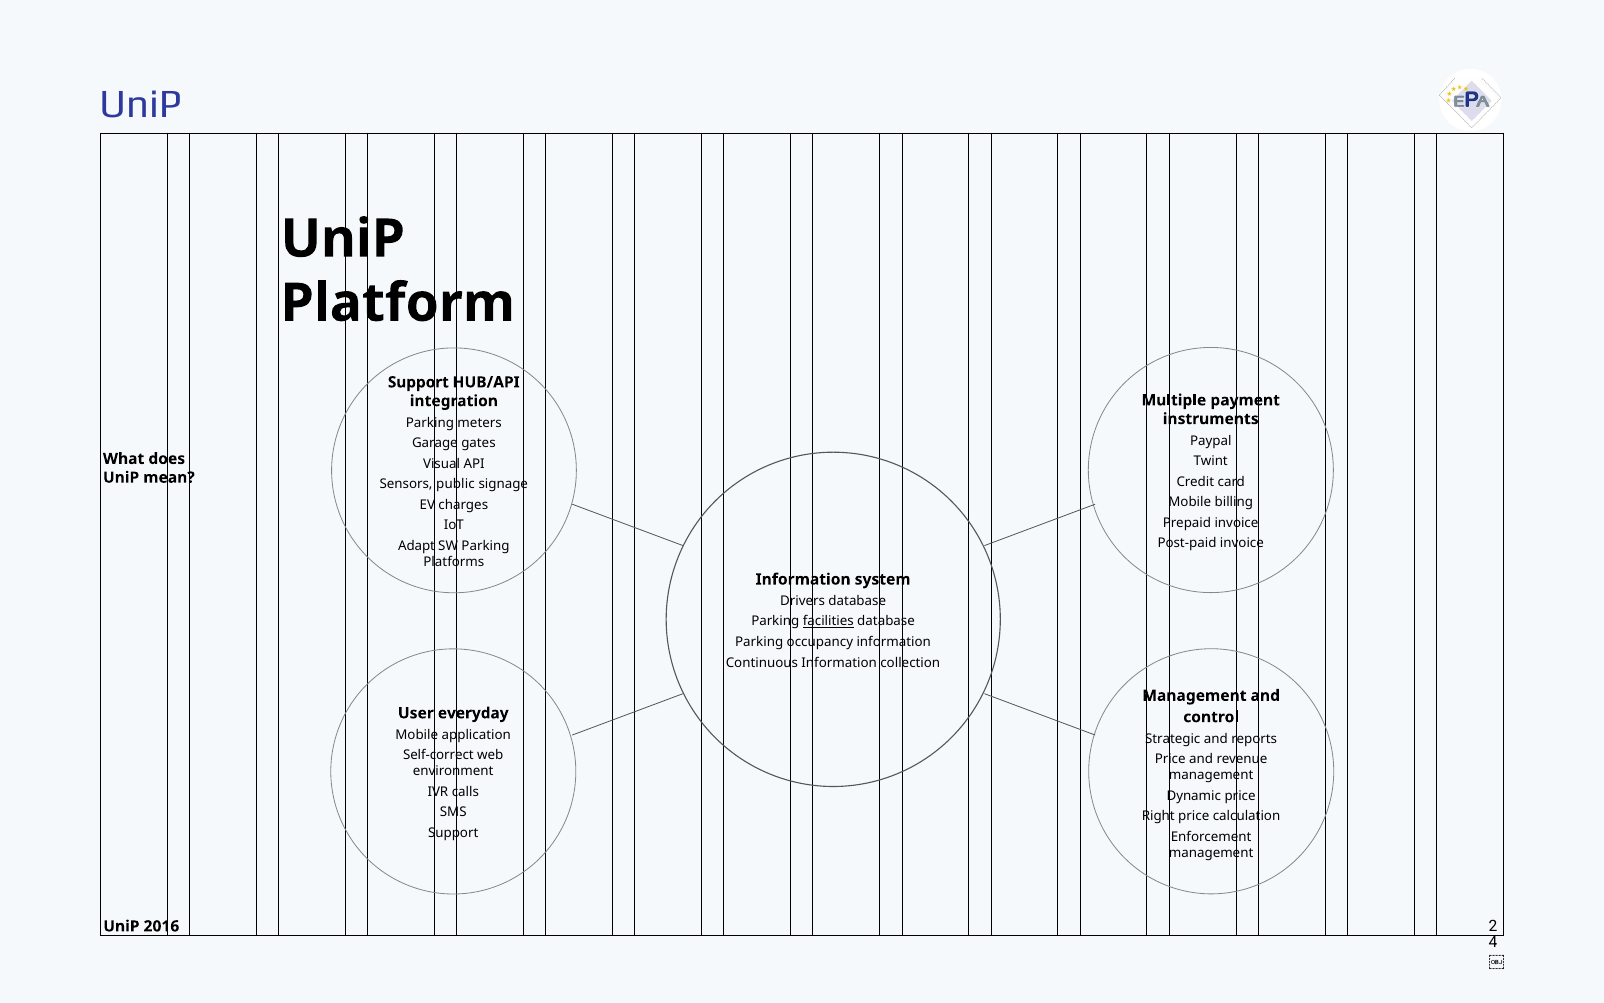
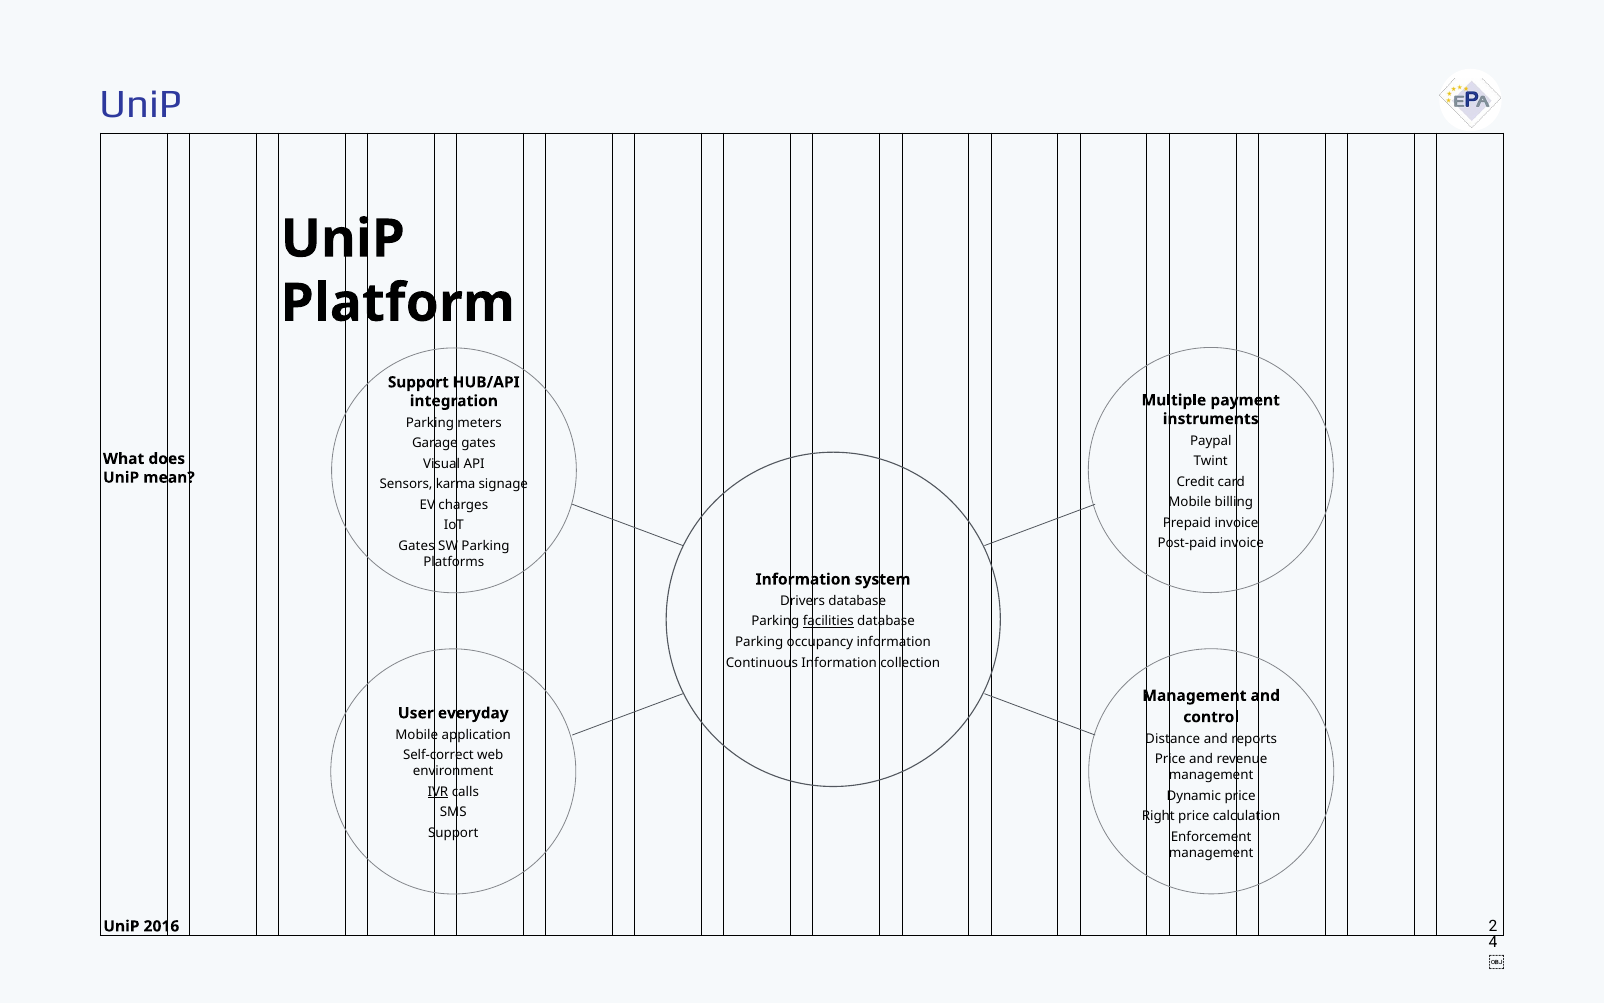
public: public -> karma
Adapt at (417, 545): Adapt -> Gates
Strategic: Strategic -> Distance
IVR underline: none -> present
